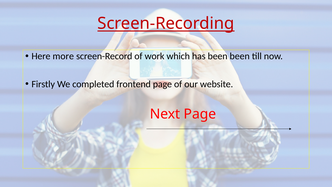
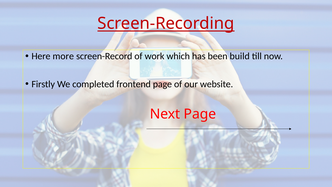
been been: been -> build
